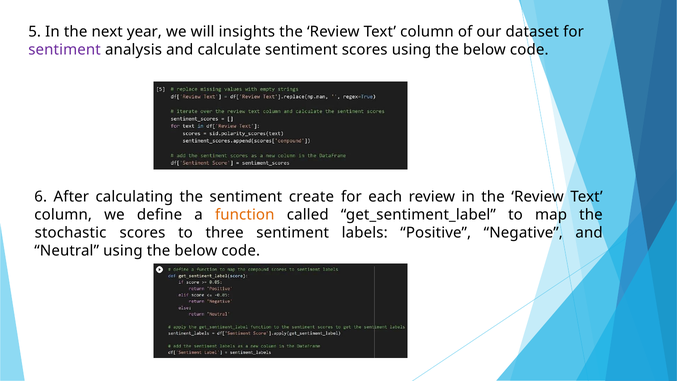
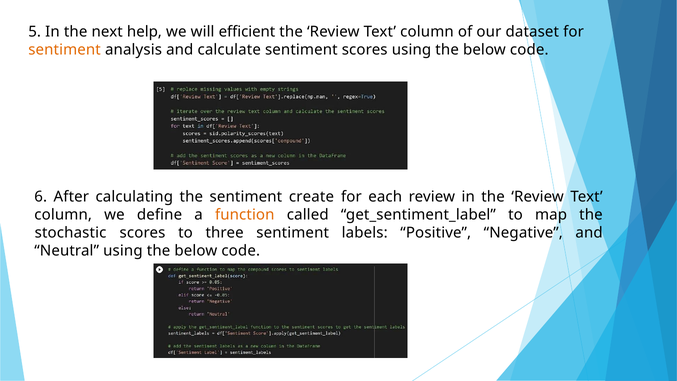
year: year -> help
insights: insights -> efficient
sentiment at (65, 50) colour: purple -> orange
